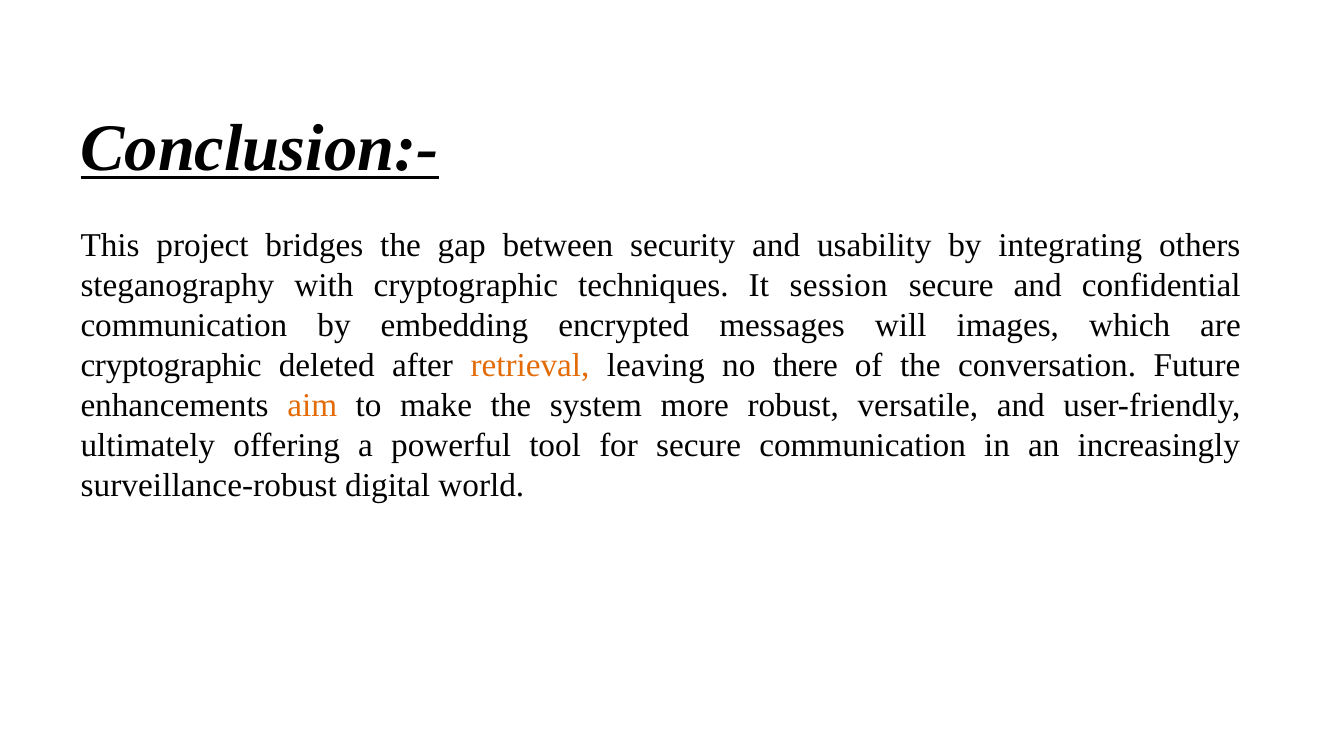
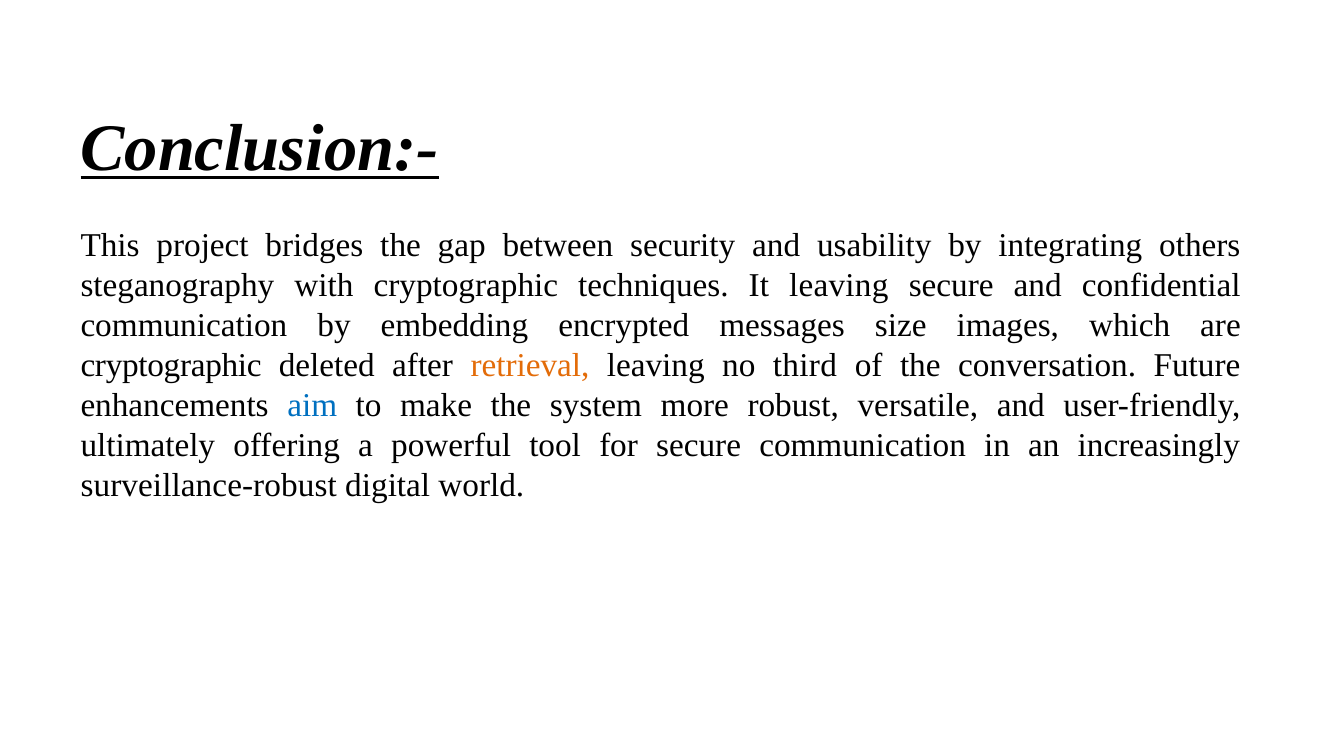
It session: session -> leaving
will: will -> size
there: there -> third
aim colour: orange -> blue
